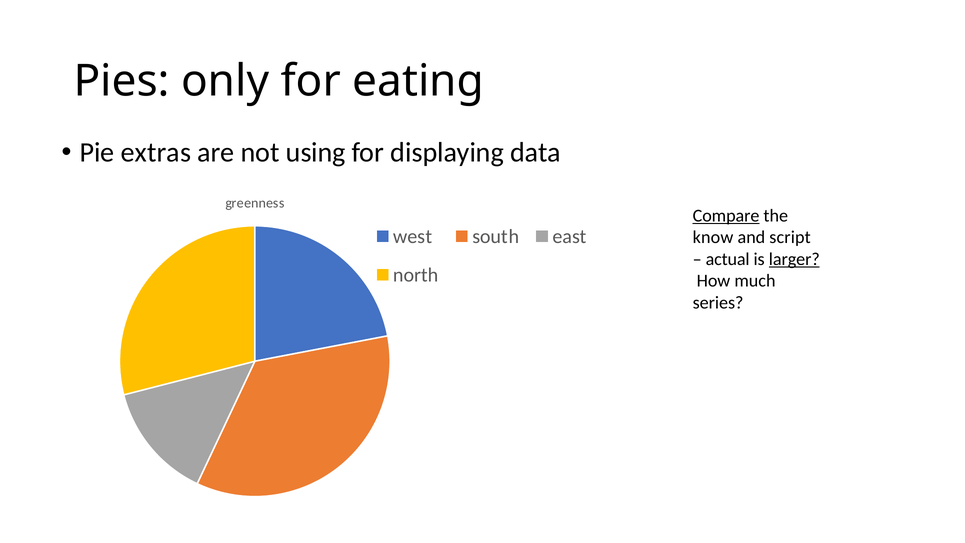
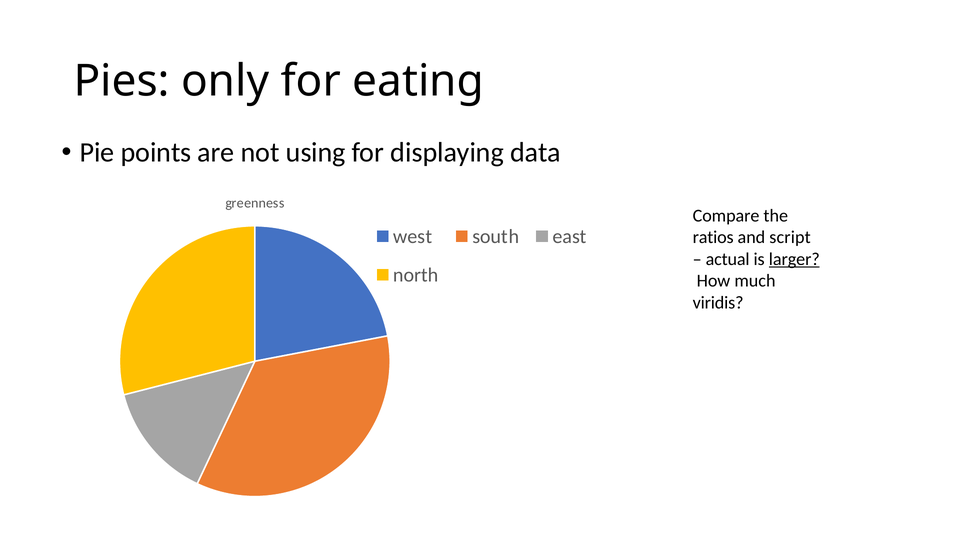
extras: extras -> points
Compare underline: present -> none
know: know -> ratios
series: series -> viridis
